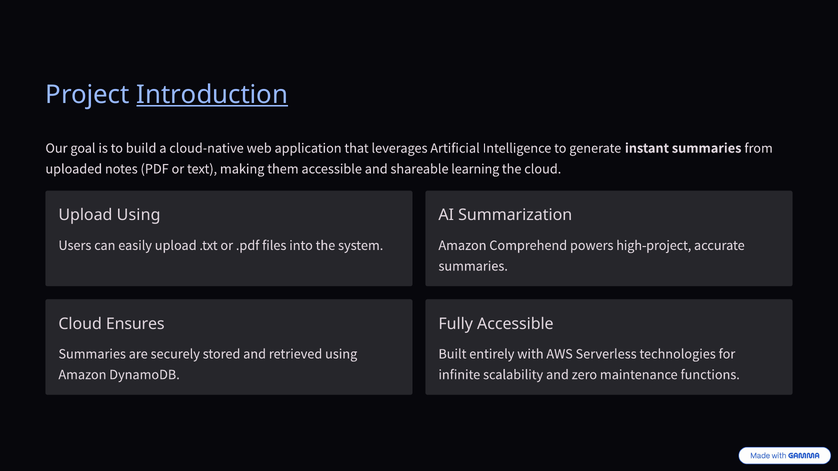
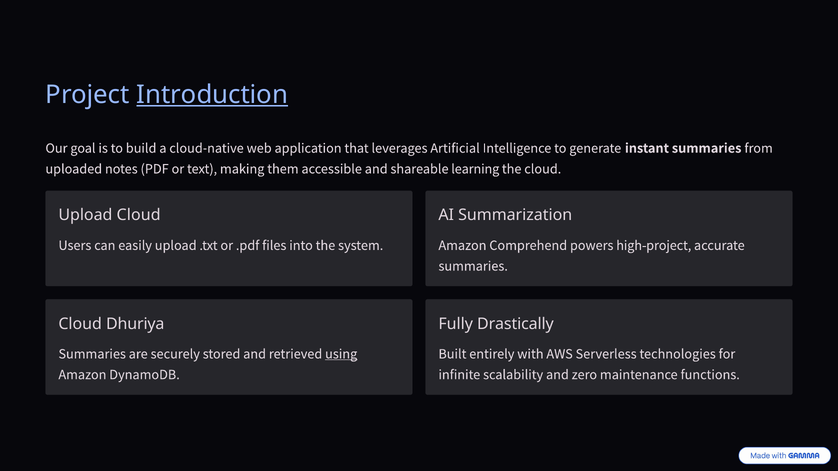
Upload Using: Using -> Cloud
Ensures: Ensures -> Dhuriya
Fully Accessible: Accessible -> Drastically
using at (341, 355) underline: none -> present
